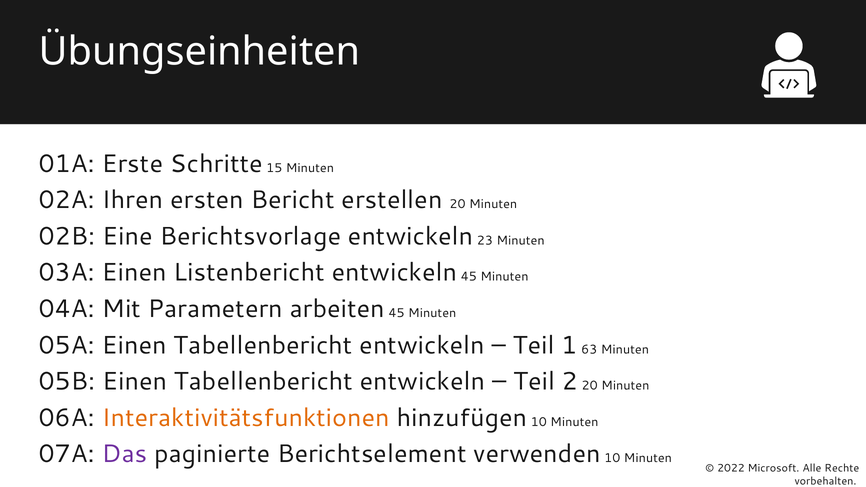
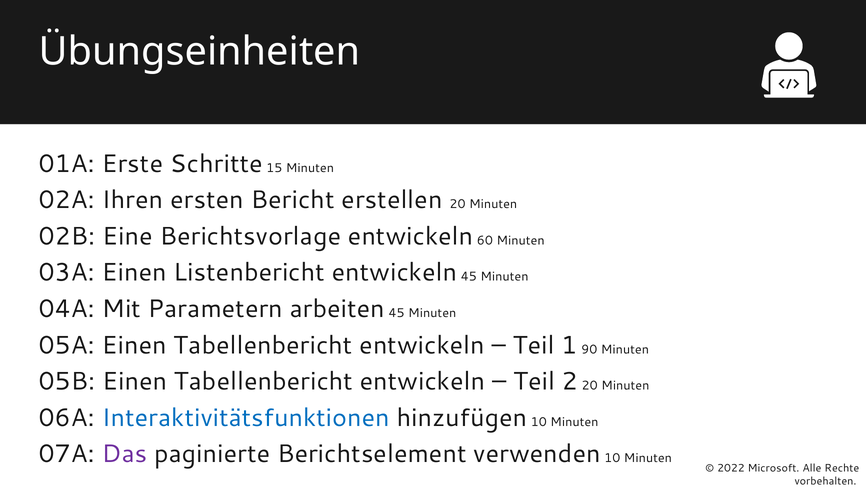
23: 23 -> 60
63: 63 -> 90
Interaktivitätsfunktionen colour: orange -> blue
